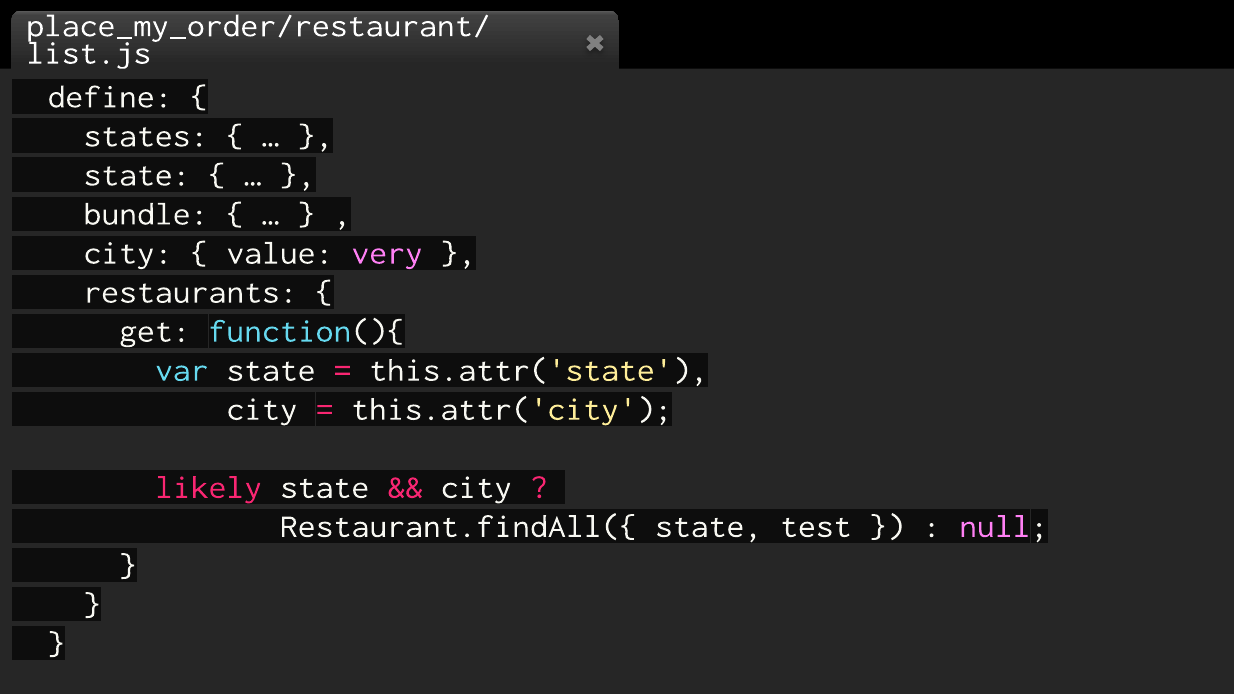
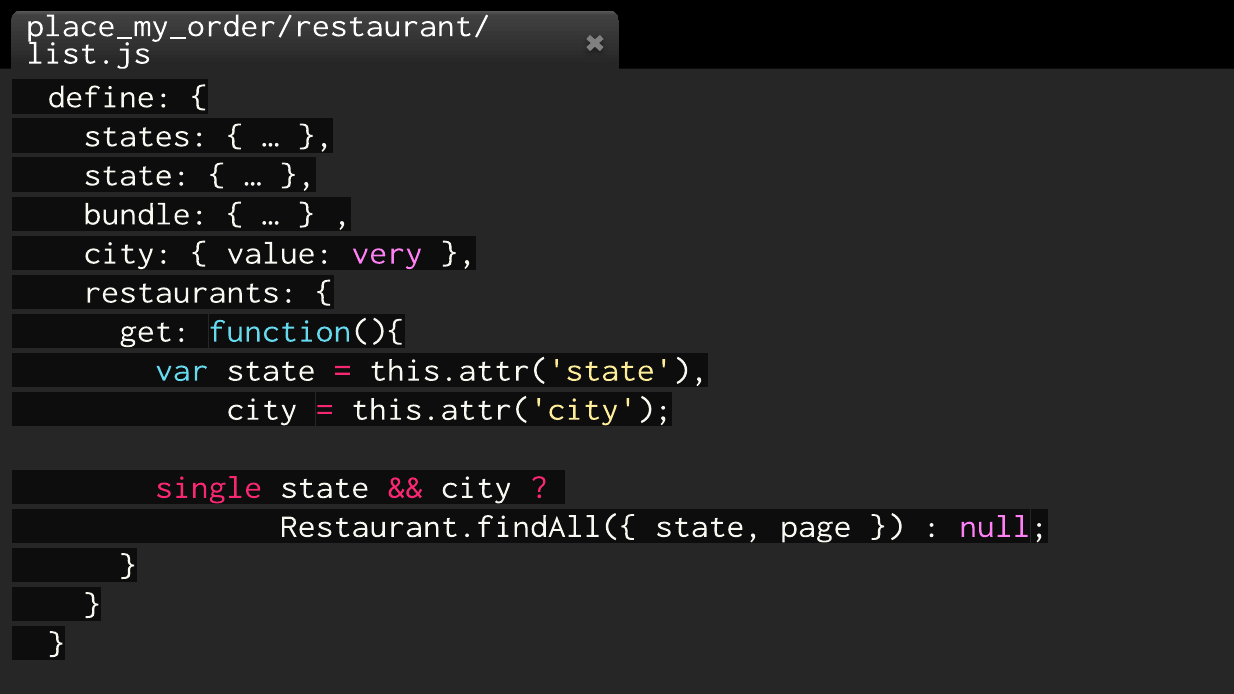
likely: likely -> single
test: test -> page
